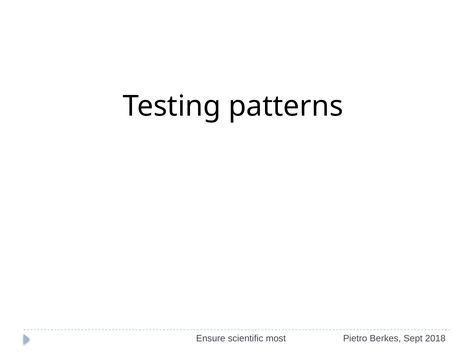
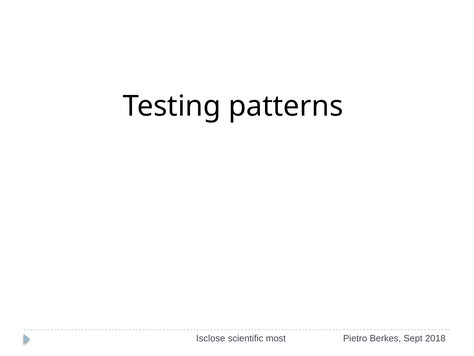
Ensure: Ensure -> Isclose
